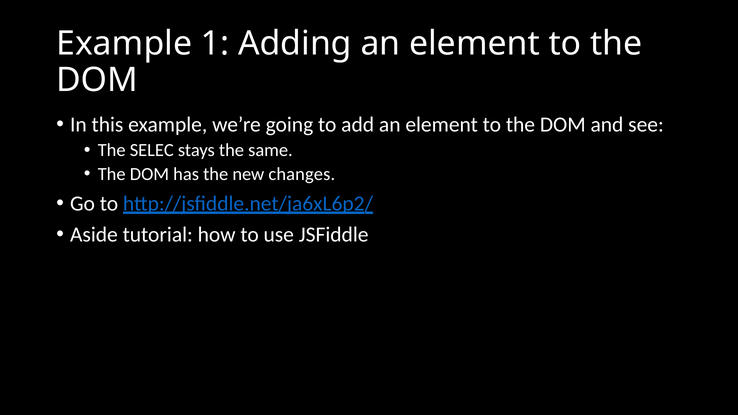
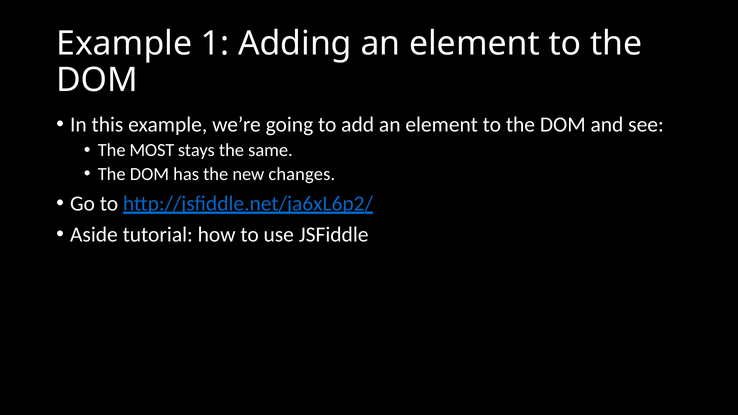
SELEC: SELEC -> MOST
